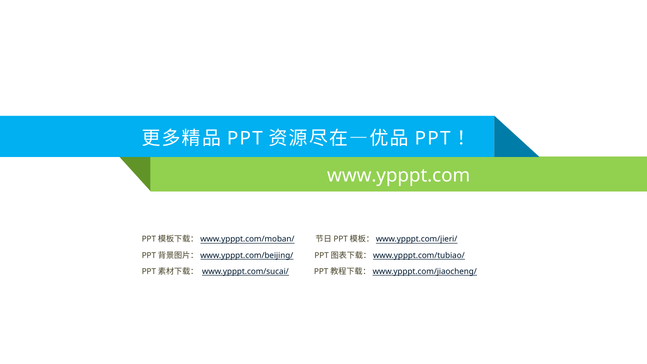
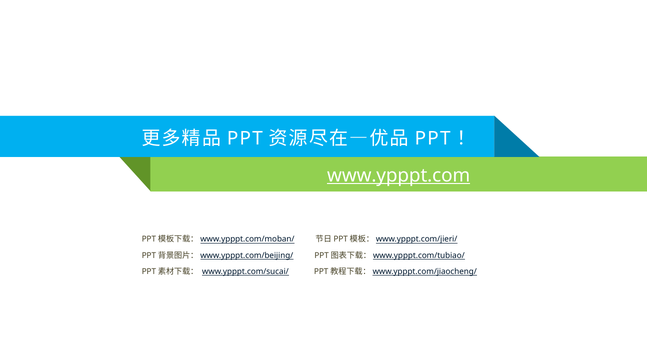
www.ypppt.com underline: none -> present
